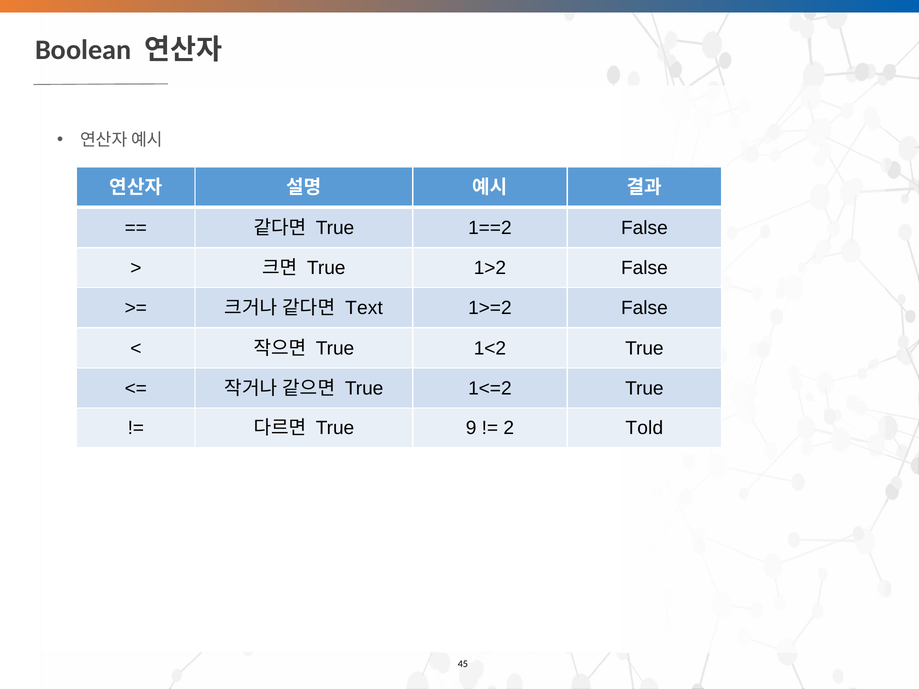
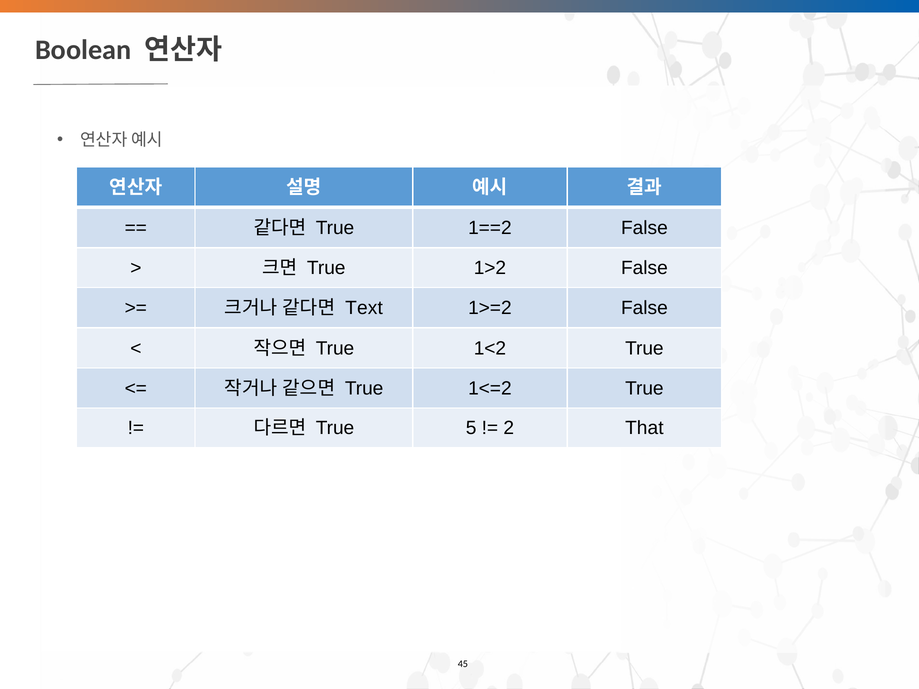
9: 9 -> 5
Told: Told -> That
